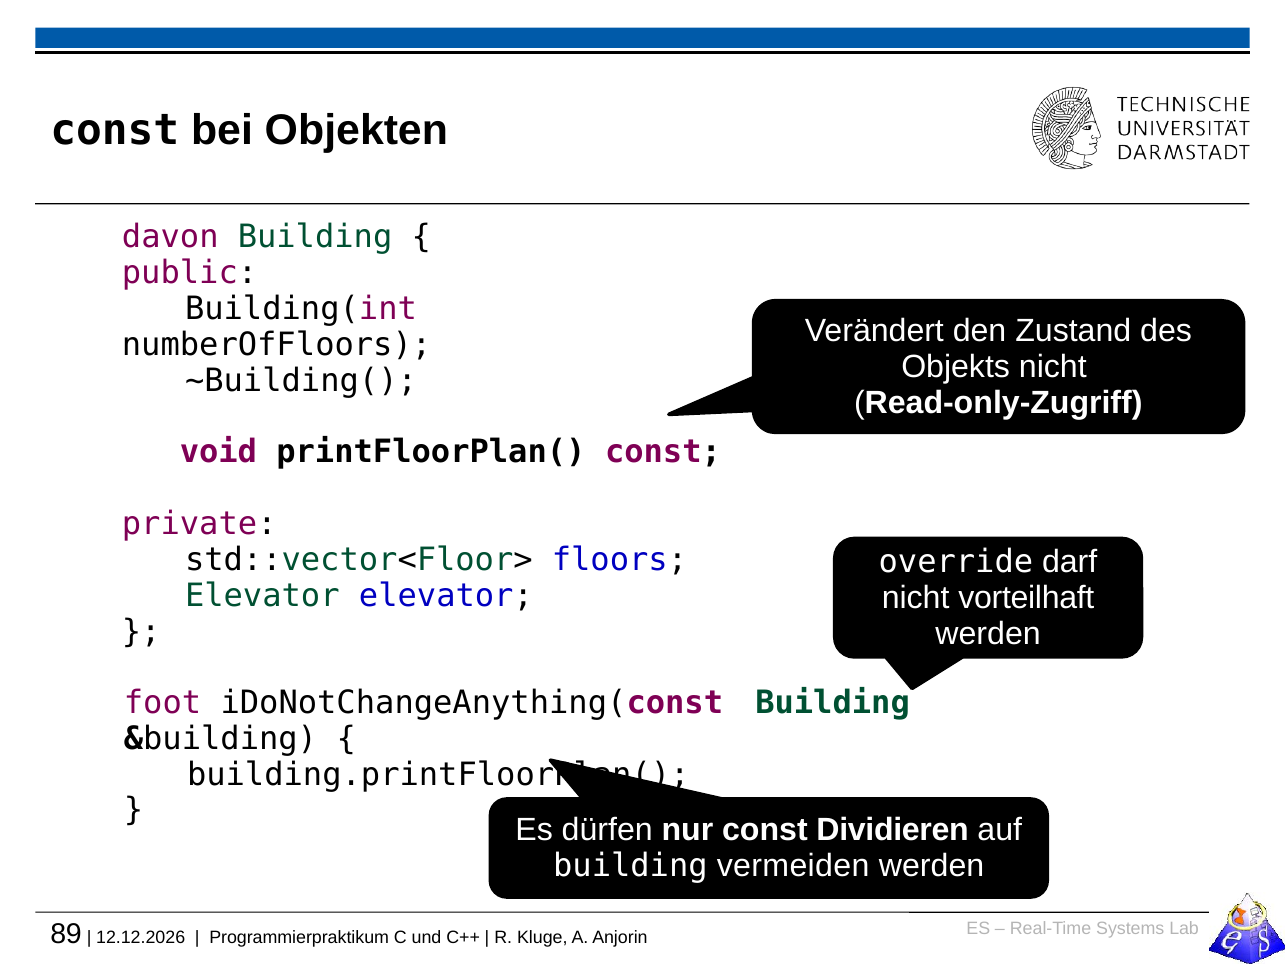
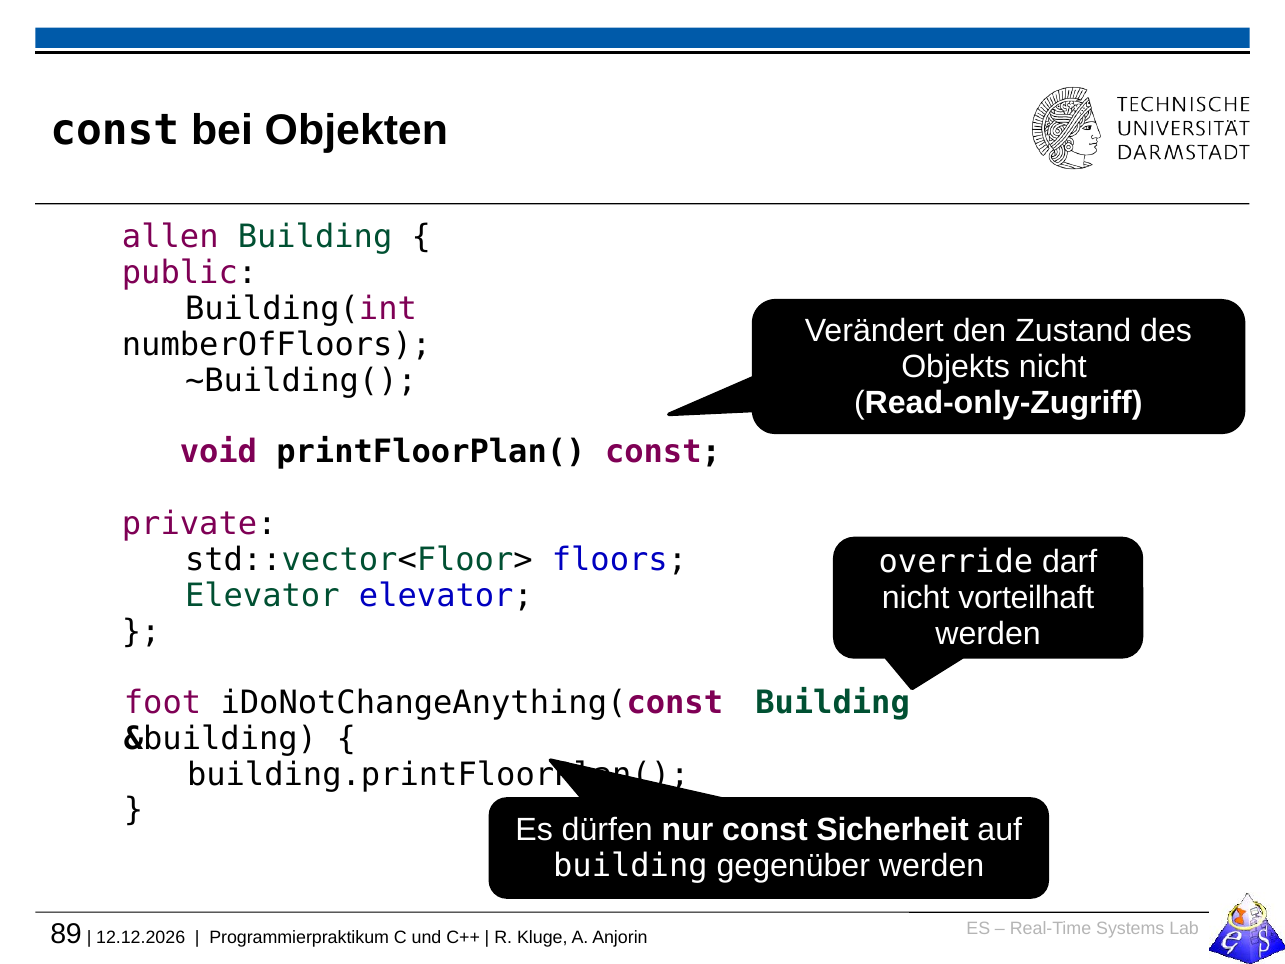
davon: davon -> allen
Dividieren: Dividieren -> Sicherheit
vermeiden: vermeiden -> gegenüber
